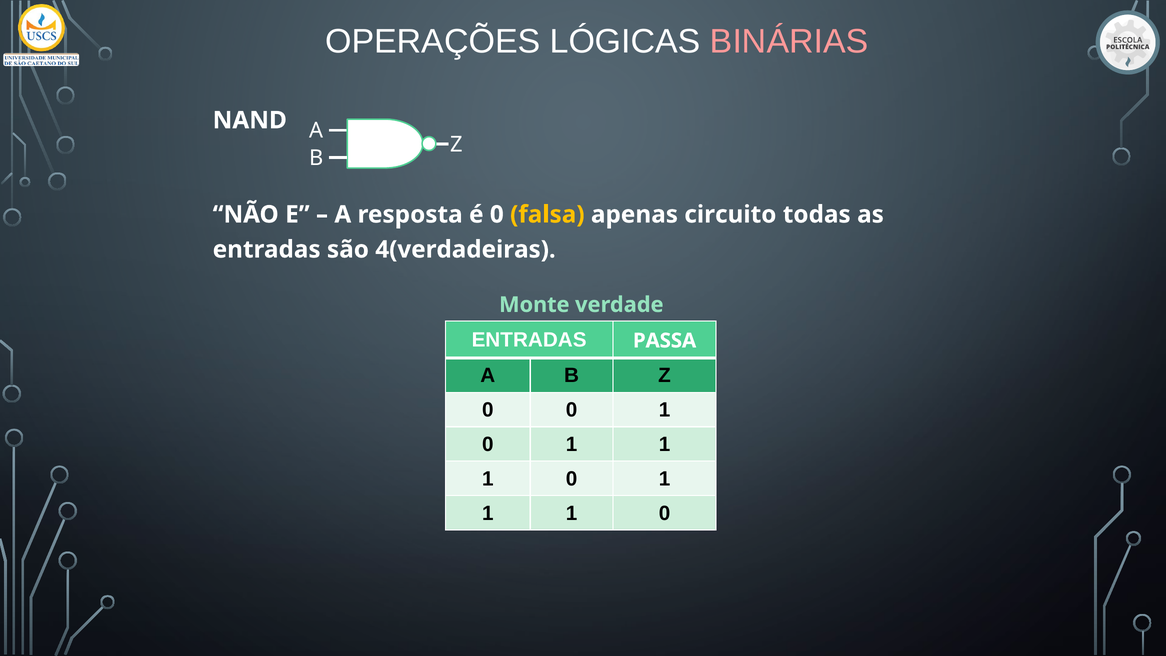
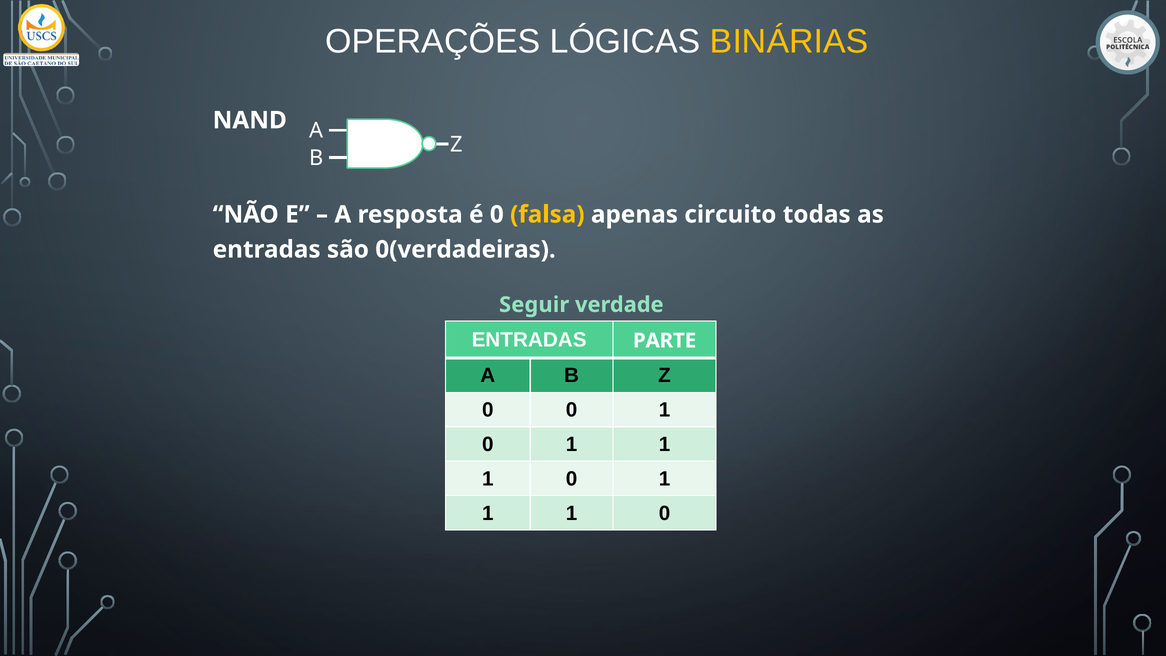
BINÁRIAS colour: pink -> yellow
4(verdadeiras: 4(verdadeiras -> 0(verdadeiras
Monte: Monte -> Seguir
PASSA: PASSA -> PARTE
